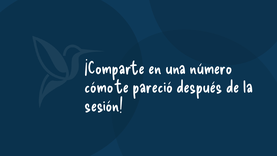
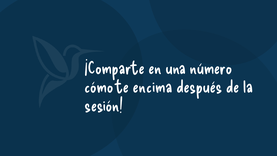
pareció: pareció -> encima
